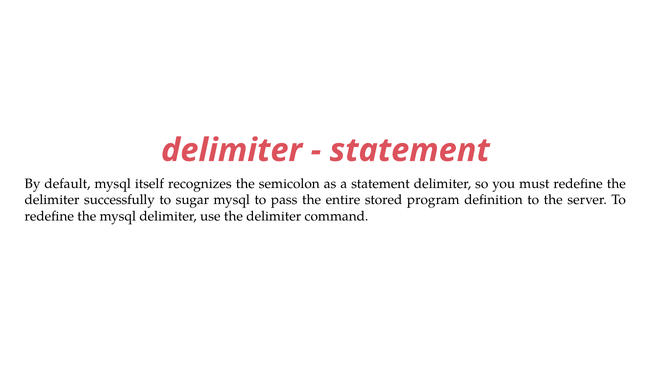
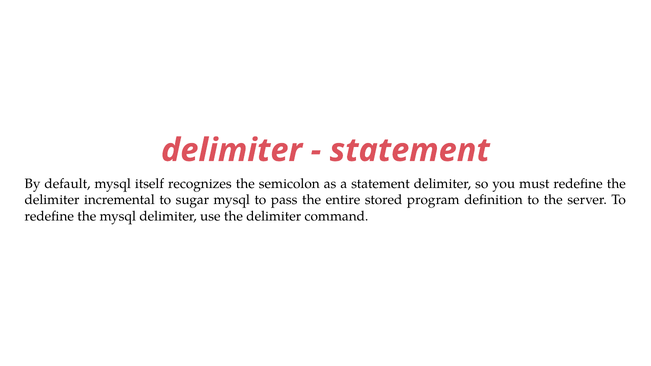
successfully: successfully -> incremental
